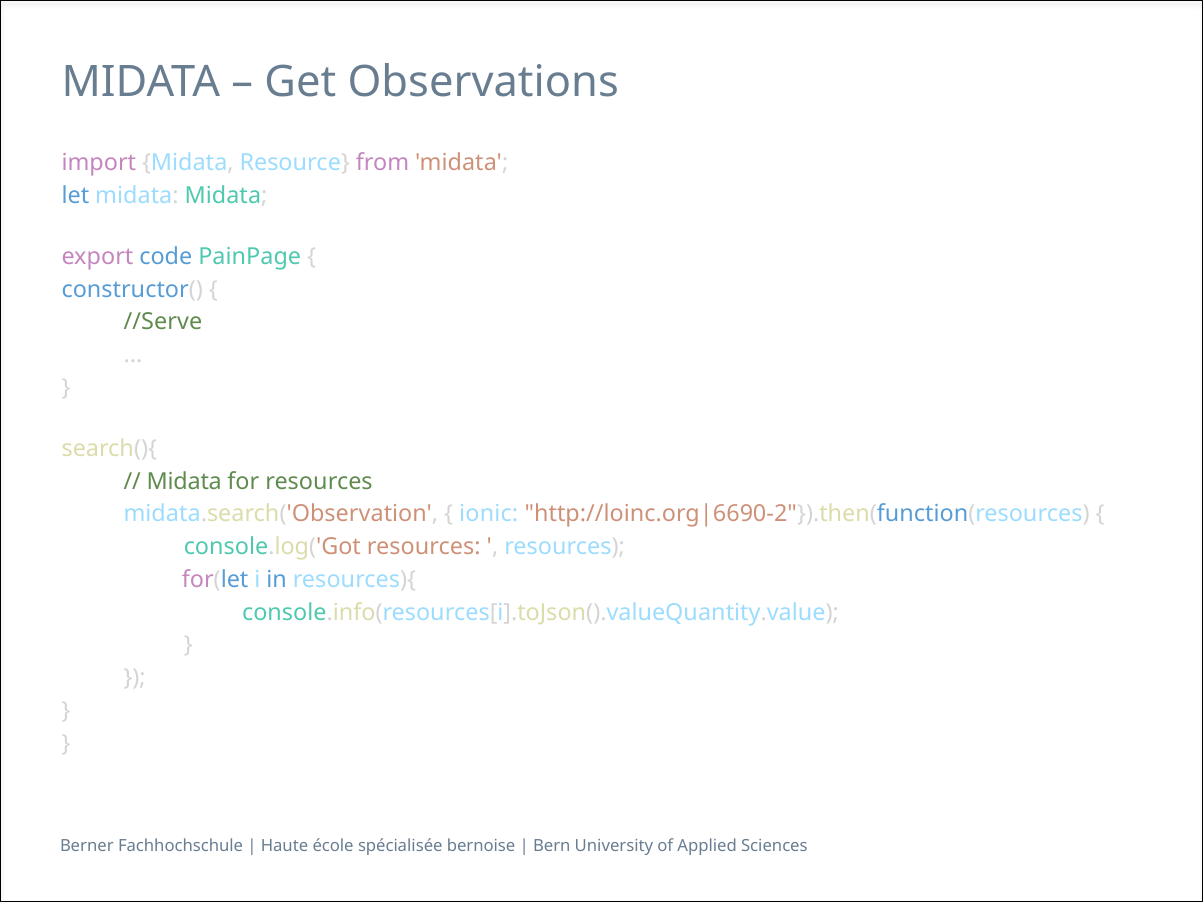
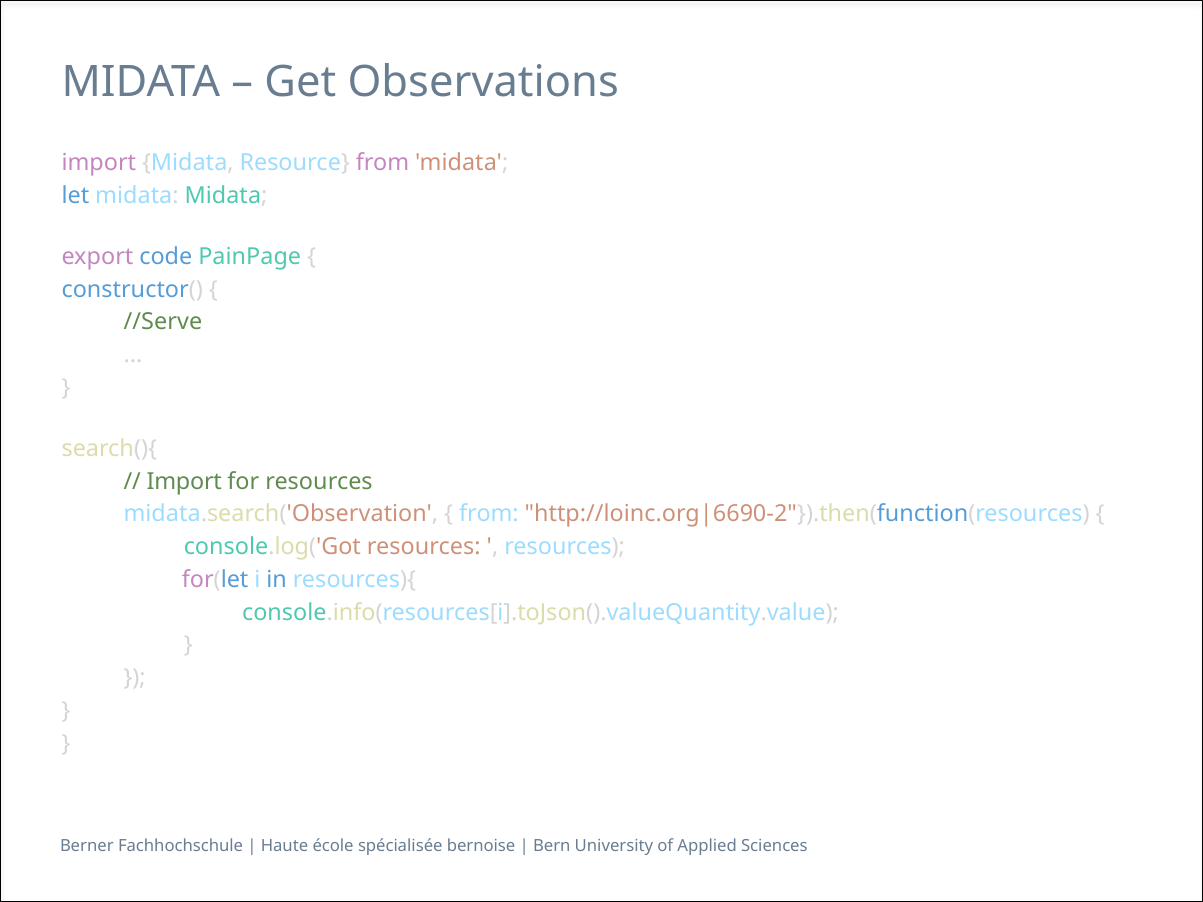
Midata at (184, 482): Midata -> Import
ionic at (489, 514): ionic -> from
